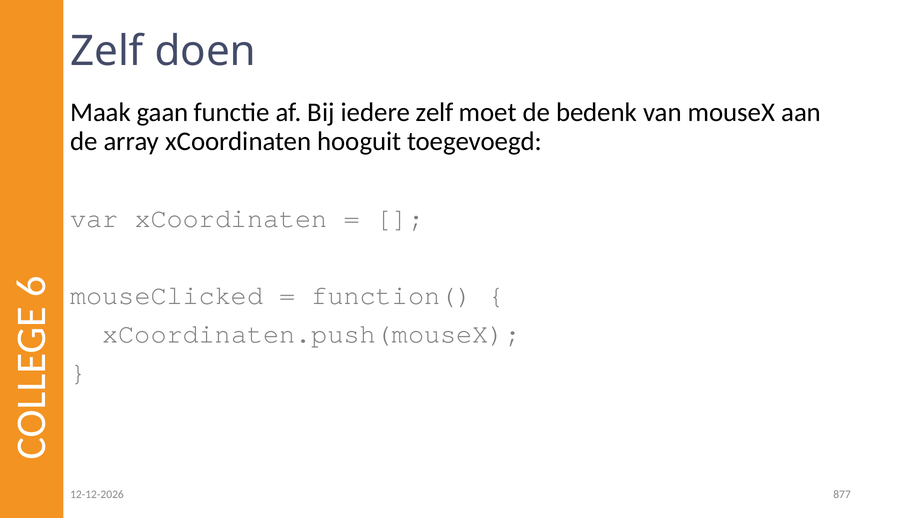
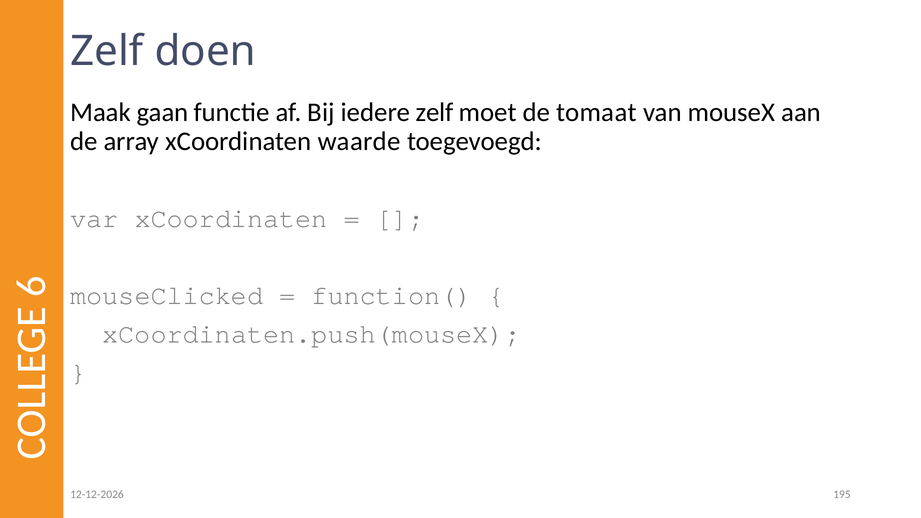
bedenk: bedenk -> tomaat
hooguit: hooguit -> waarde
877: 877 -> 195
